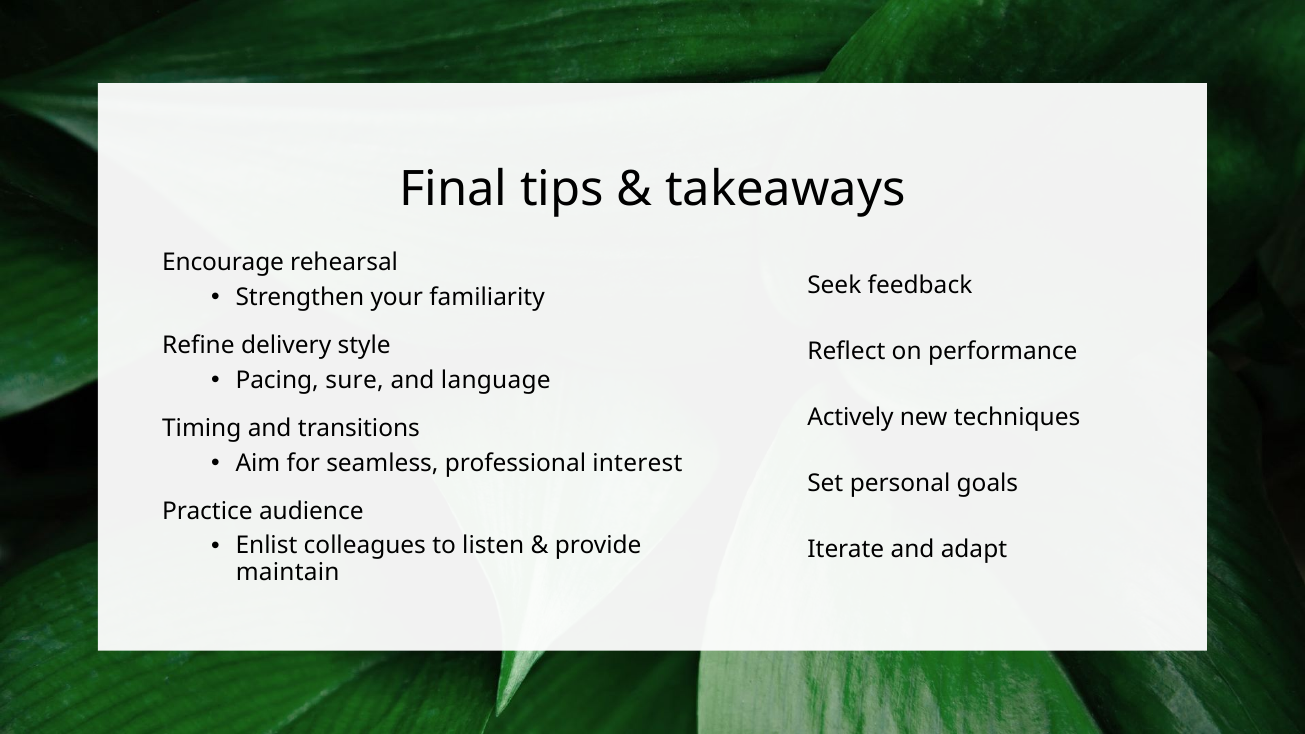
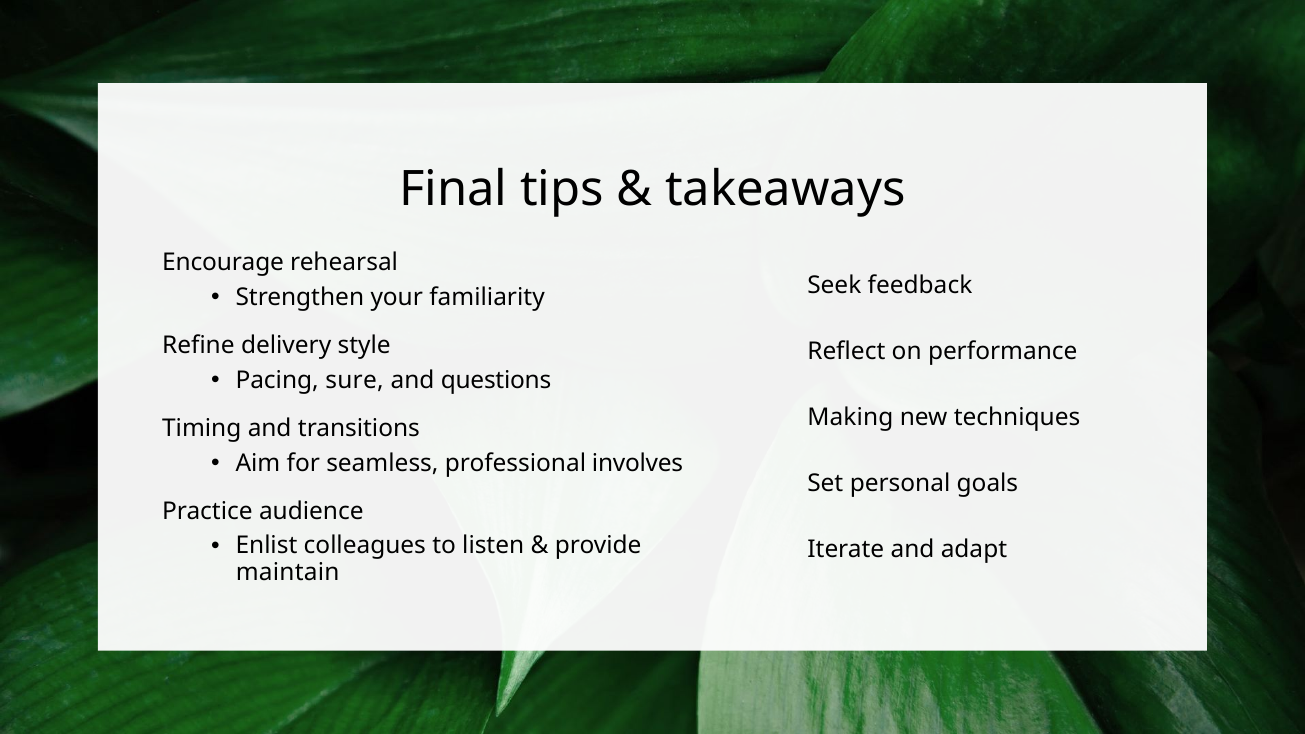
language: language -> questions
Actively: Actively -> Making
interest: interest -> involves
